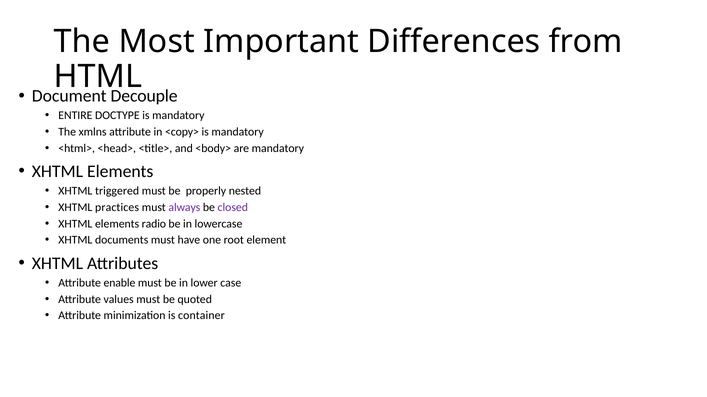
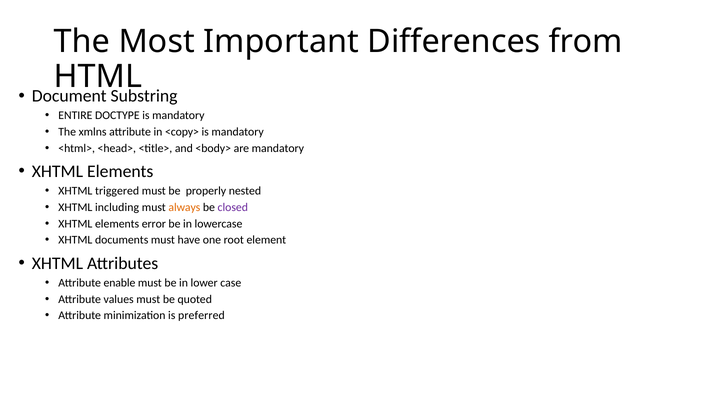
Decouple: Decouple -> Substring
practices: practices -> including
always colour: purple -> orange
radio: radio -> error
container: container -> preferred
